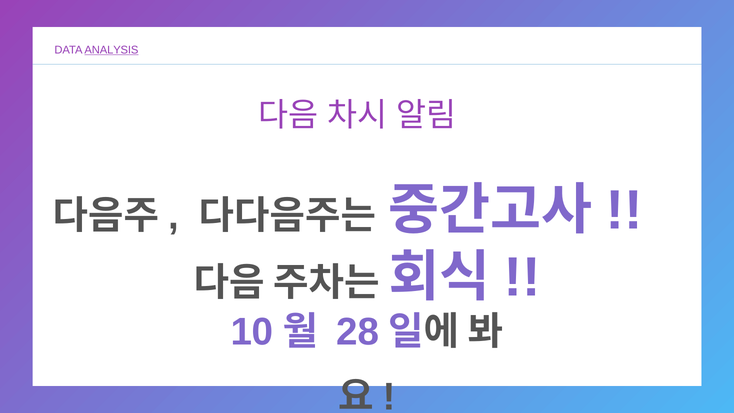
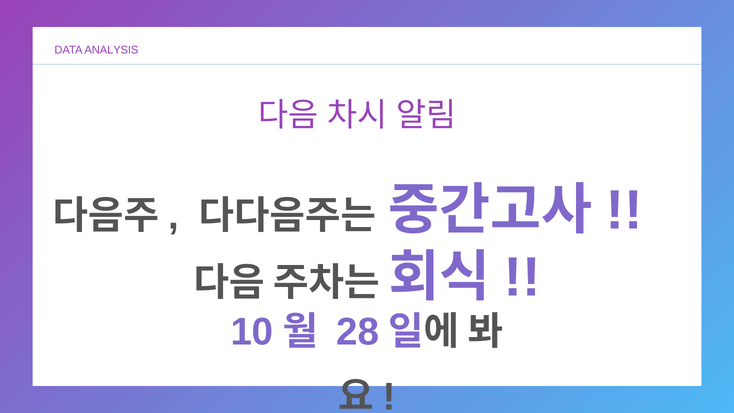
ANALYSIS underline: present -> none
